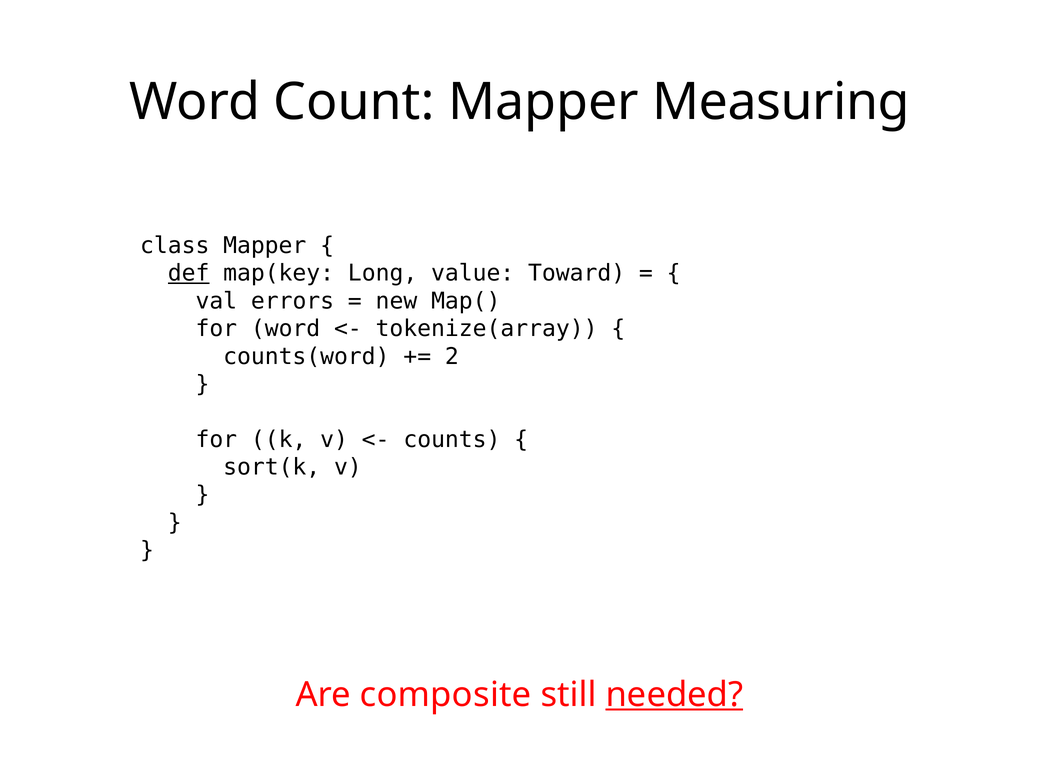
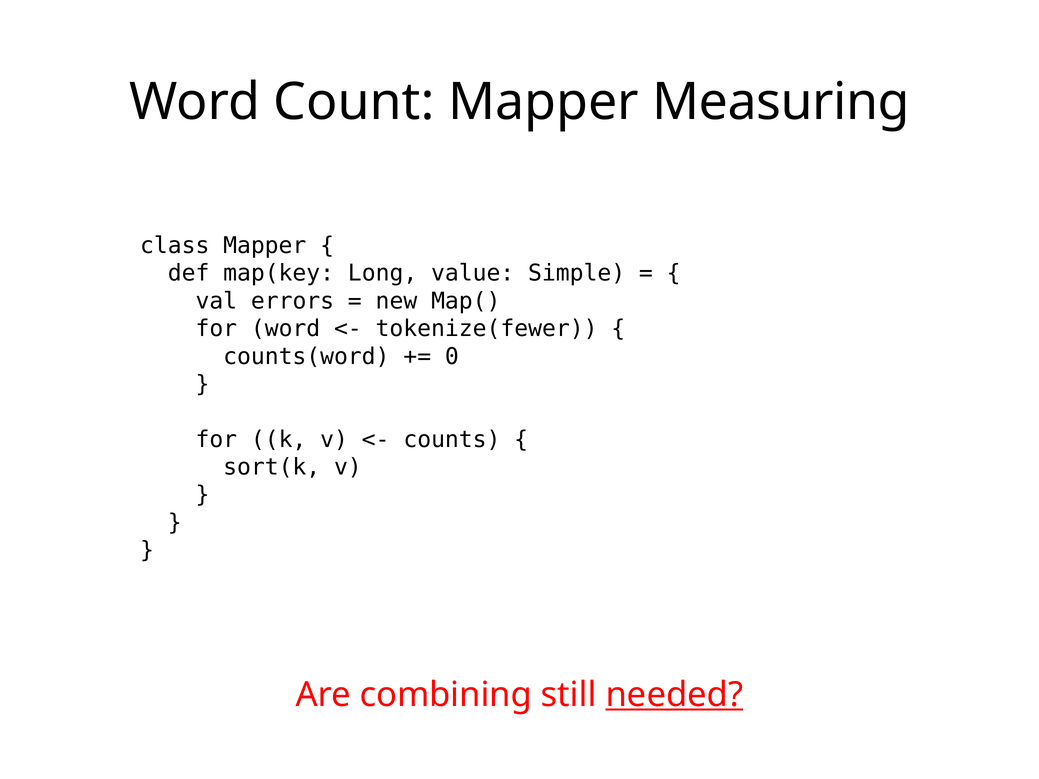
def underline: present -> none
Toward: Toward -> Simple
tokenize(array: tokenize(array -> tokenize(fewer
2: 2 -> 0
composite: composite -> combining
